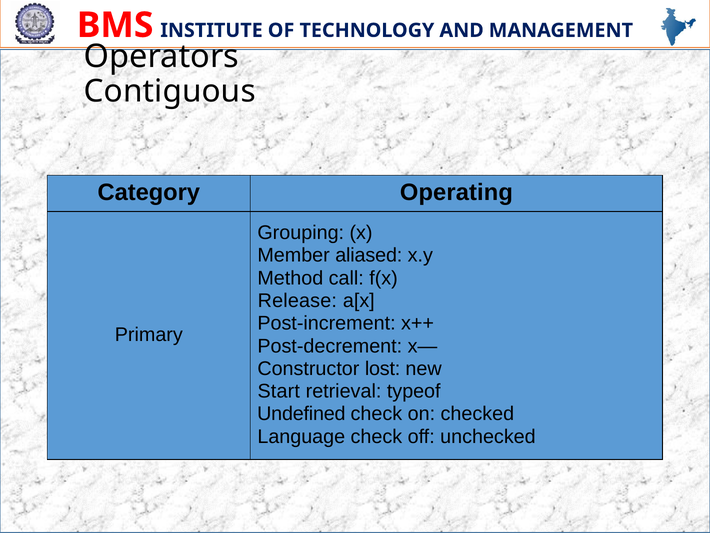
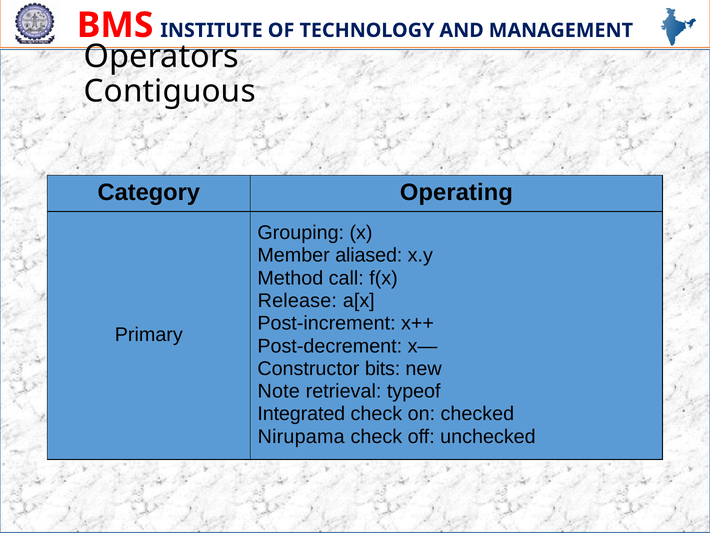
lost: lost -> bits
Start: Start -> Note
Undefined: Undefined -> Integrated
Language: Language -> Nirupama
